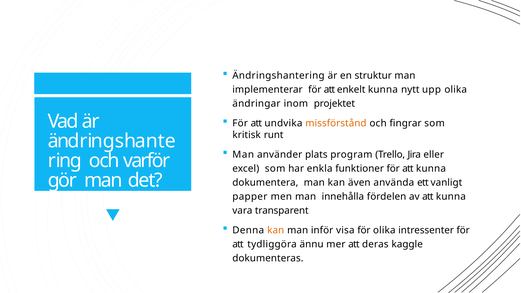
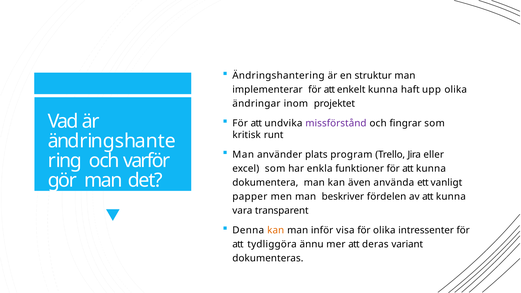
nytt: nytt -> haft
missförstånd colour: orange -> purple
innehålla: innehålla -> beskriver
kaggle: kaggle -> variant
